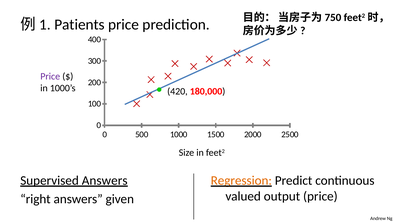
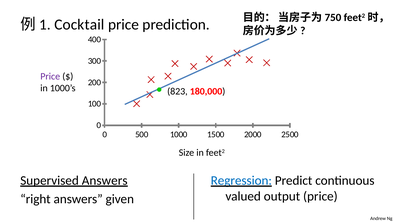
Patients: Patients -> Cocktail
420: 420 -> 823
Regression colour: orange -> blue
